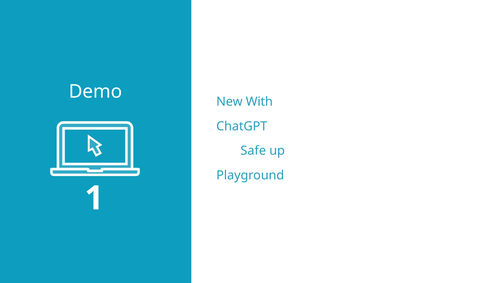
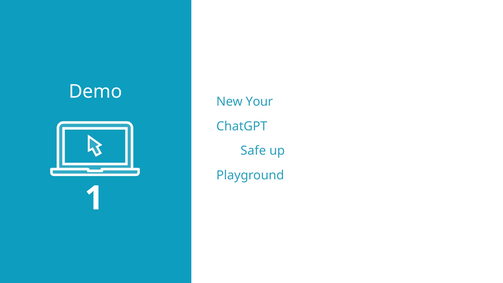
With: With -> Your
